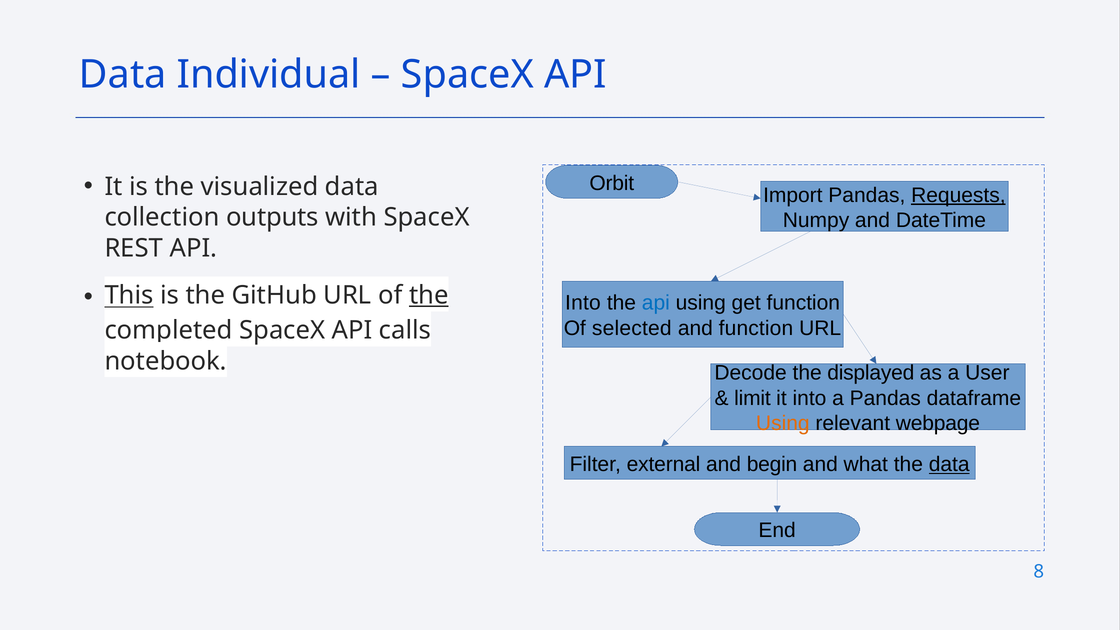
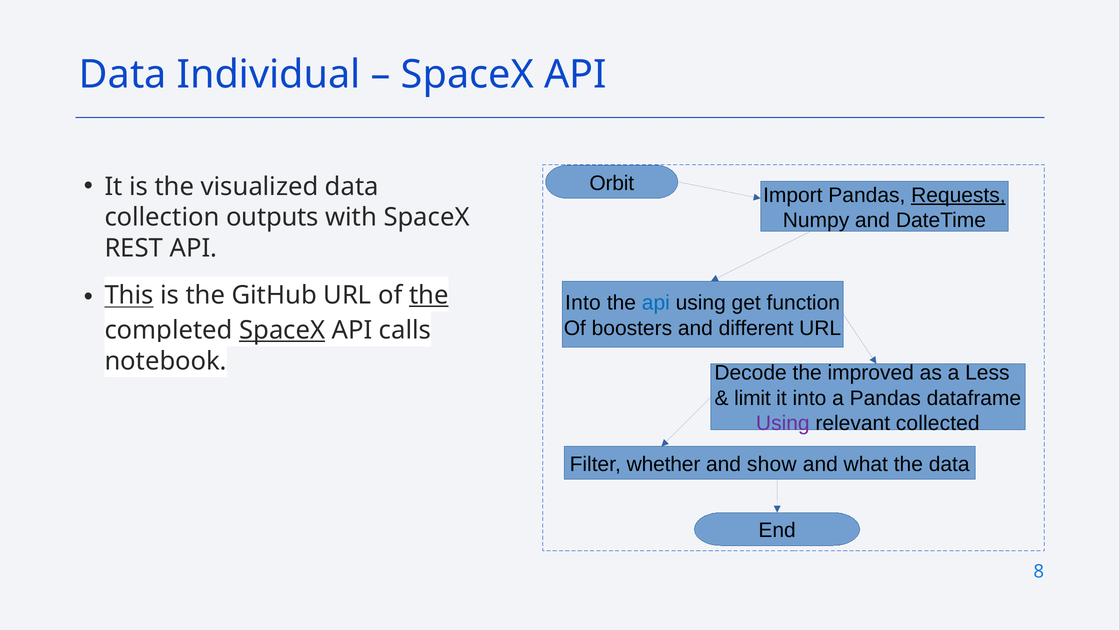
selected: selected -> boosters
and function: function -> different
SpaceX at (282, 330) underline: none -> present
displayed: displayed -> improved
User: User -> Less
Using at (783, 423) colour: orange -> purple
webpage: webpage -> collected
external: external -> whether
begin: begin -> show
data at (949, 464) underline: present -> none
